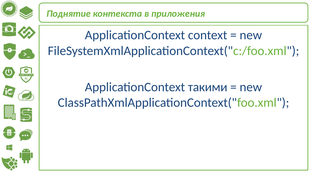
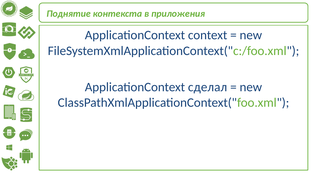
такими: такими -> сделал
